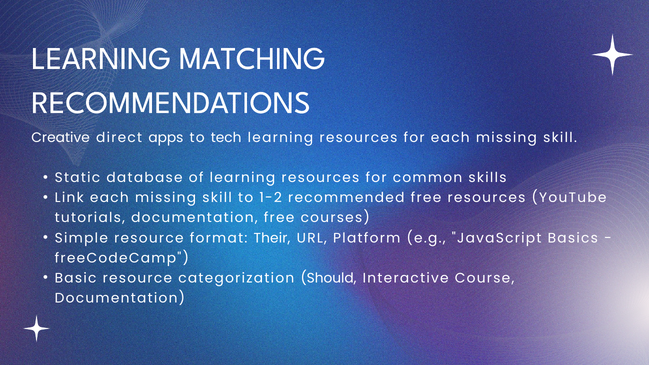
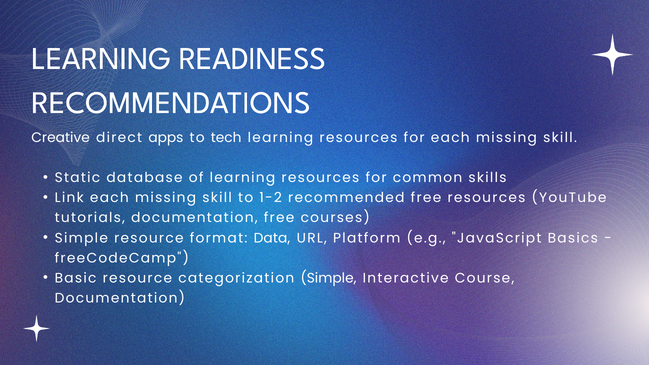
MATCHING: MATCHING -> READINESS
Their: Their -> Data
categorization Should: Should -> Simple
